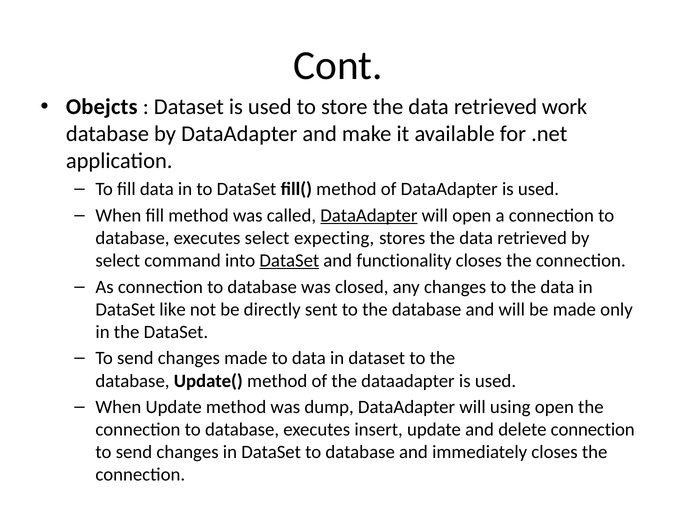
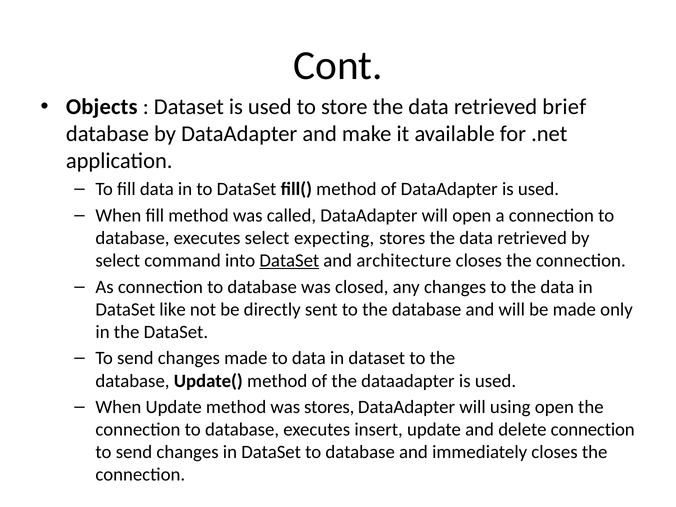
Obejcts: Obejcts -> Objects
work: work -> brief
DataAdapter at (369, 216) underline: present -> none
functionality: functionality -> architecture
was dump: dump -> stores
